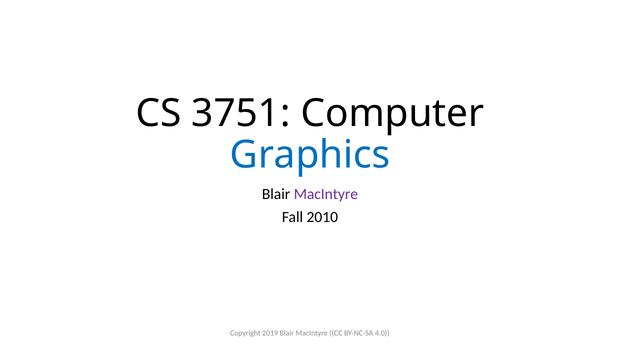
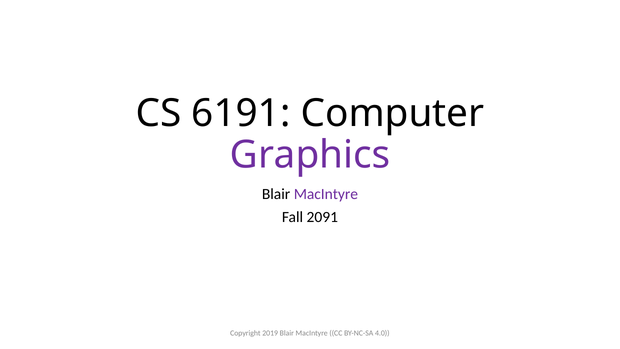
3751: 3751 -> 6191
Graphics colour: blue -> purple
2010: 2010 -> 2091
